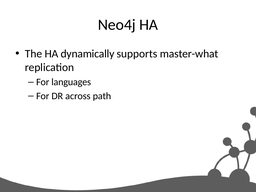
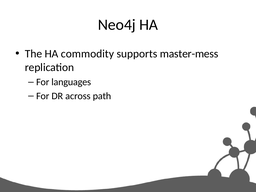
dynamically: dynamically -> commodity
master-what: master-what -> master-mess
